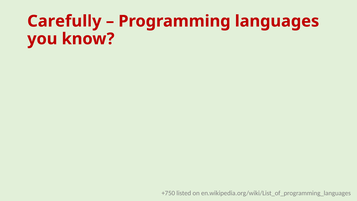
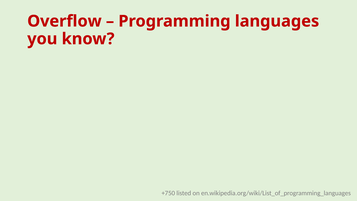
Carefully: Carefully -> Overflow
